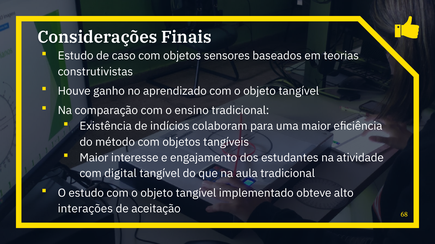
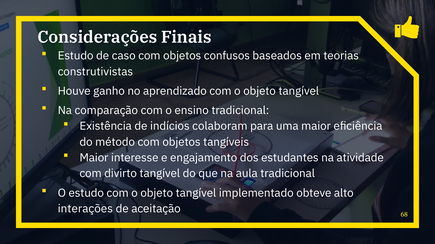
sensores: sensores -> confusos
digital: digital -> divirto
